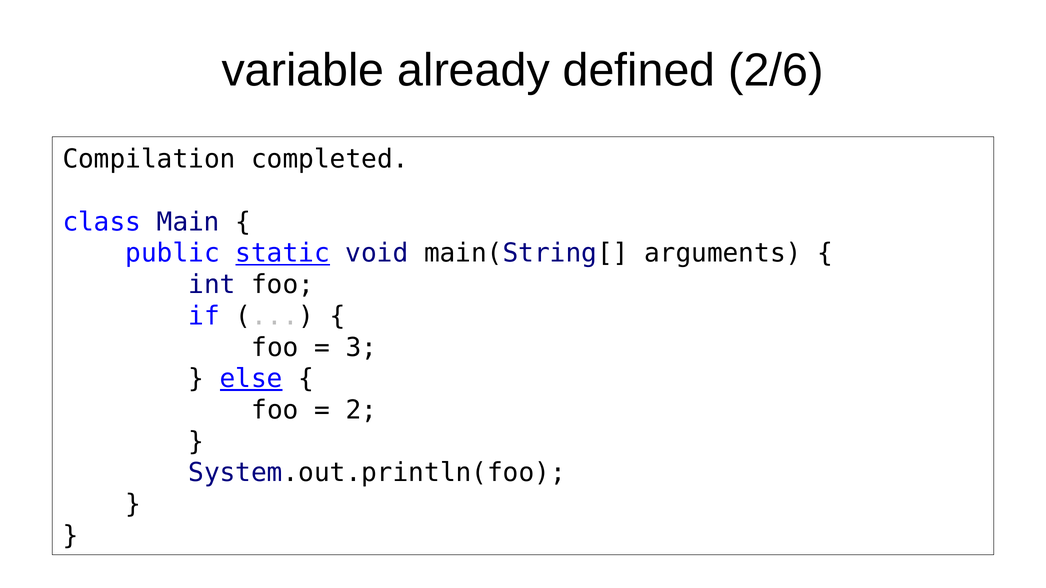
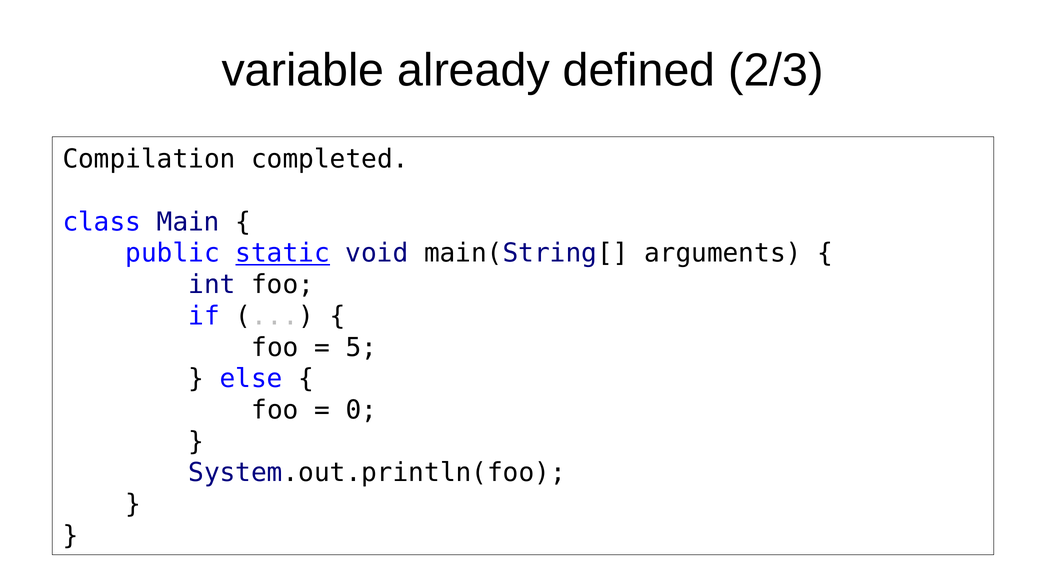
2/6: 2/6 -> 2/3
3: 3 -> 5
else underline: present -> none
2: 2 -> 0
